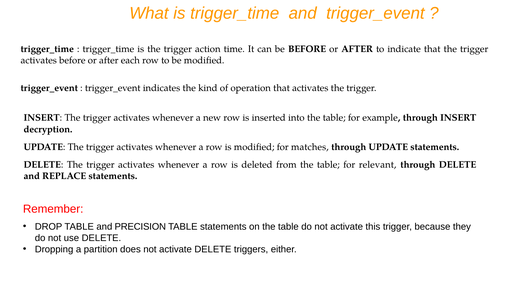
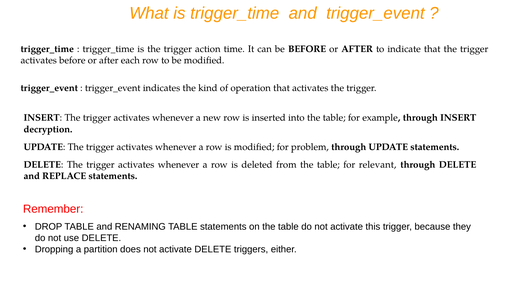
matches: matches -> problem
PRECISION: PRECISION -> RENAMING
